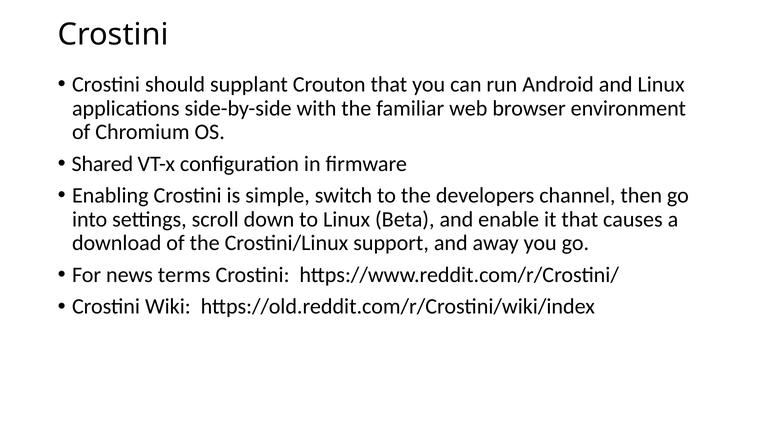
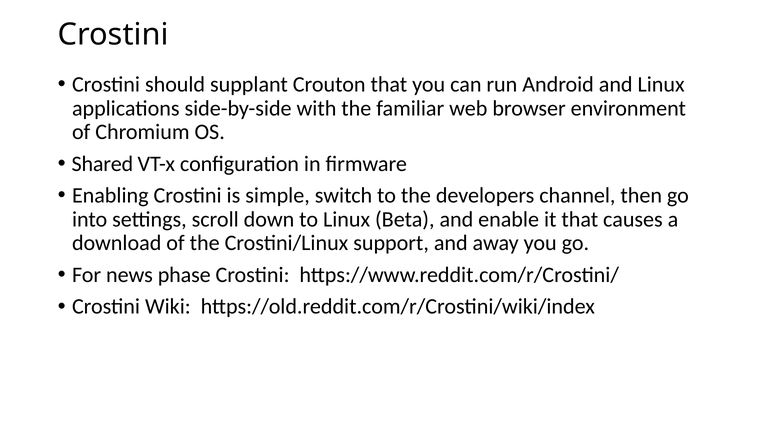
terms: terms -> phase
